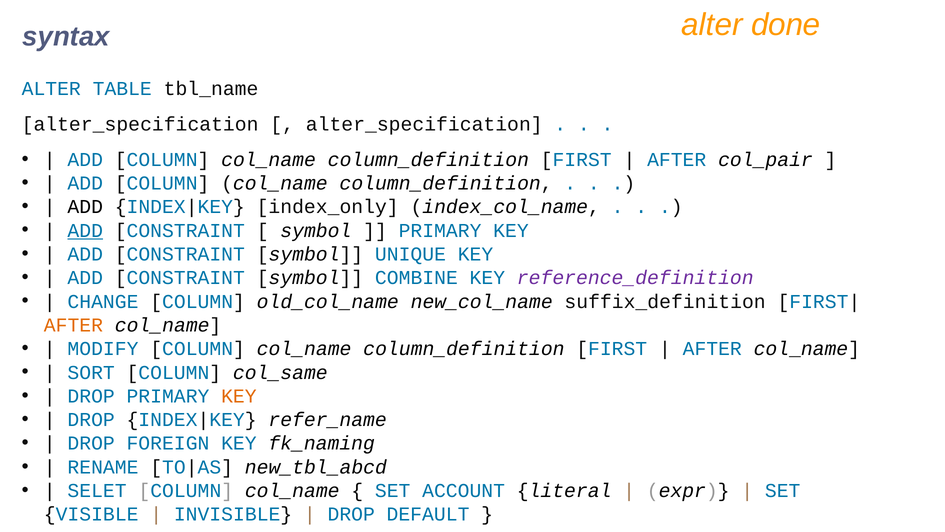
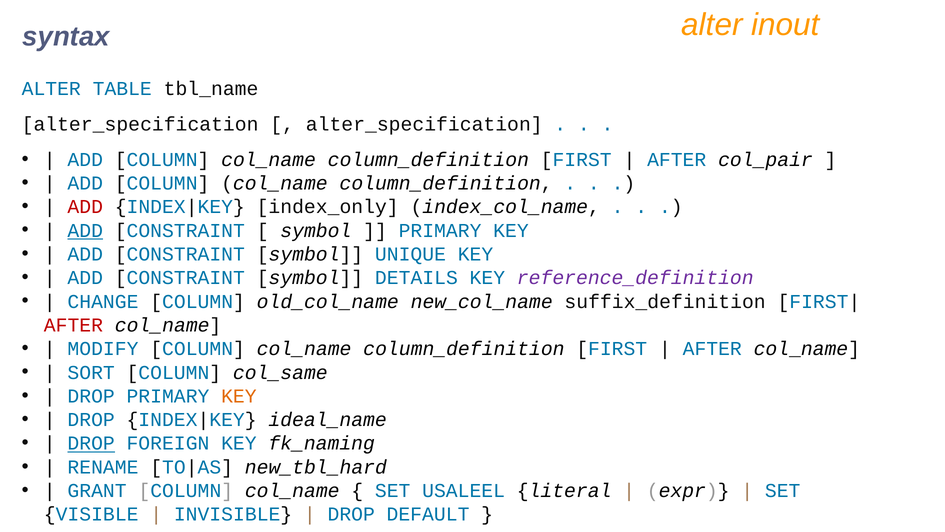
done: done -> inout
ADD at (85, 207) colour: black -> red
COMBINE: COMBINE -> DETAILS
AFTER at (73, 325) colour: orange -> red
refer_name: refer_name -> ideal_name
DROP at (91, 443) underline: none -> present
new_tbl_abcd: new_tbl_abcd -> new_tbl_hard
SELET: SELET -> GRANT
ACCOUNT: ACCOUNT -> USALEEL
